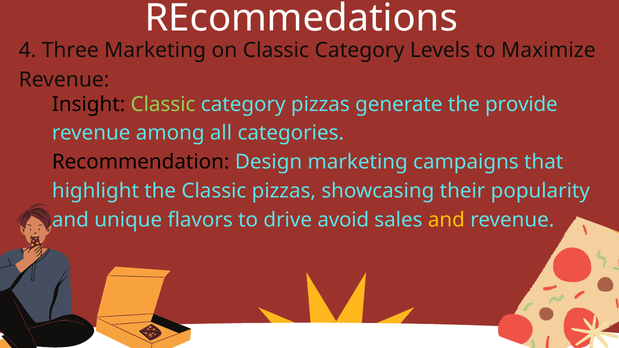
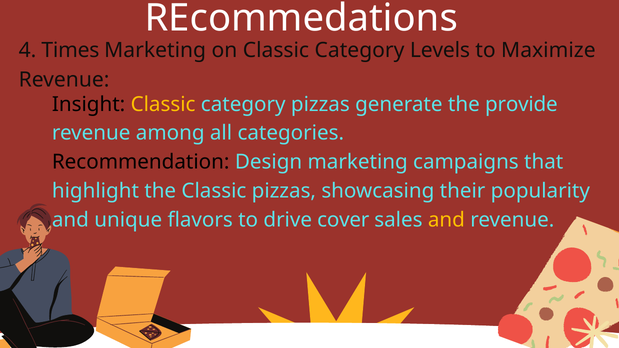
Three: Three -> Times
Classic at (163, 104) colour: light green -> yellow
avoid: avoid -> cover
